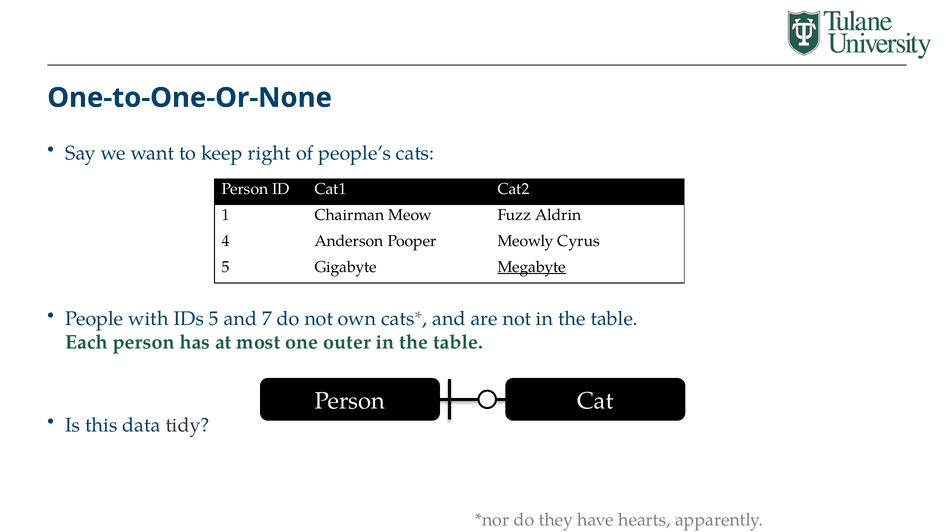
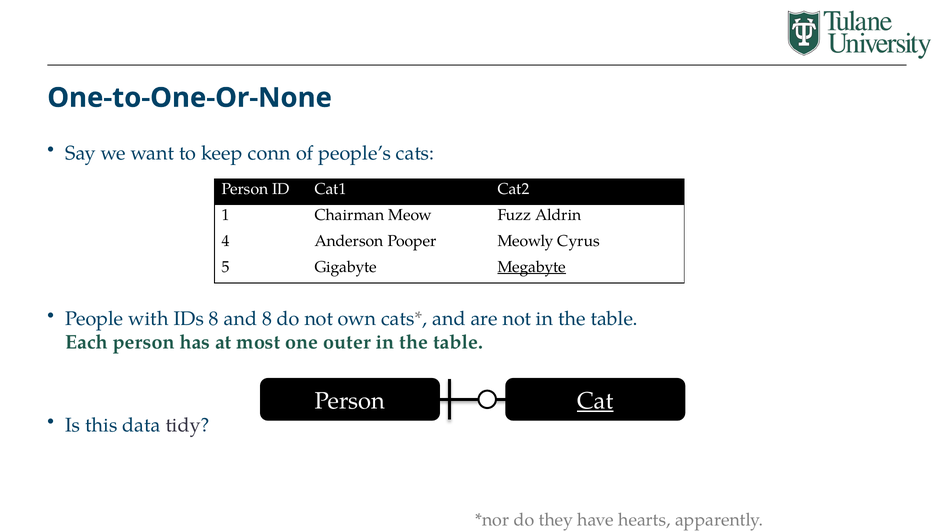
right: right -> conn
IDs 5: 5 -> 8
and 7: 7 -> 8
Cat underline: none -> present
